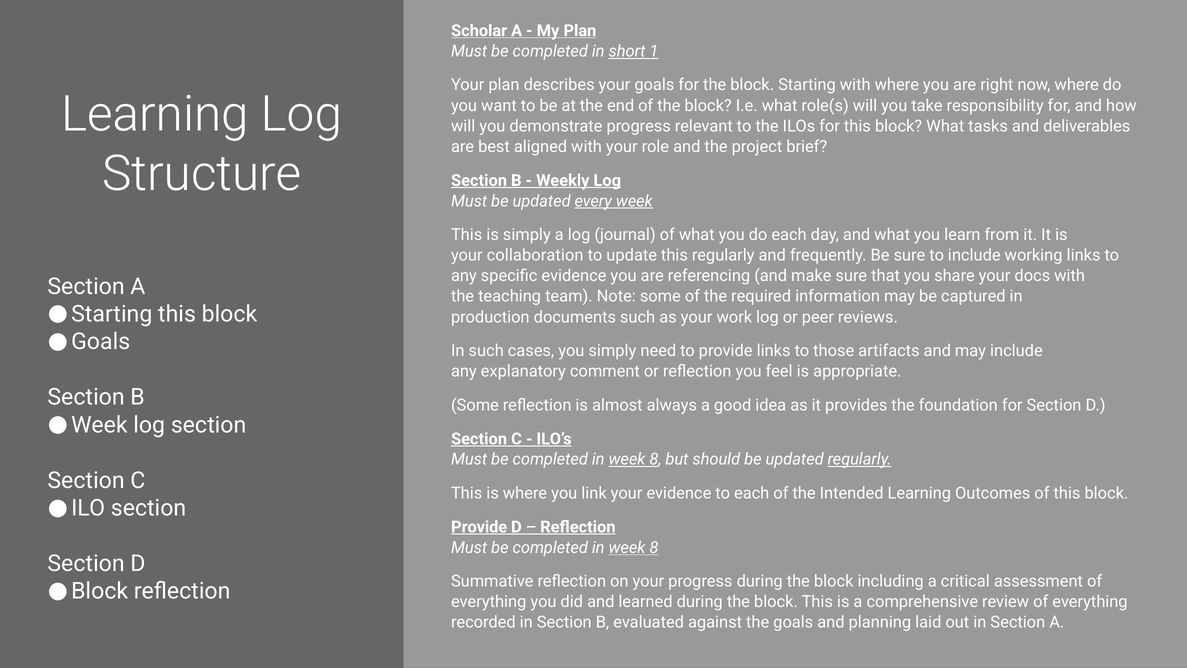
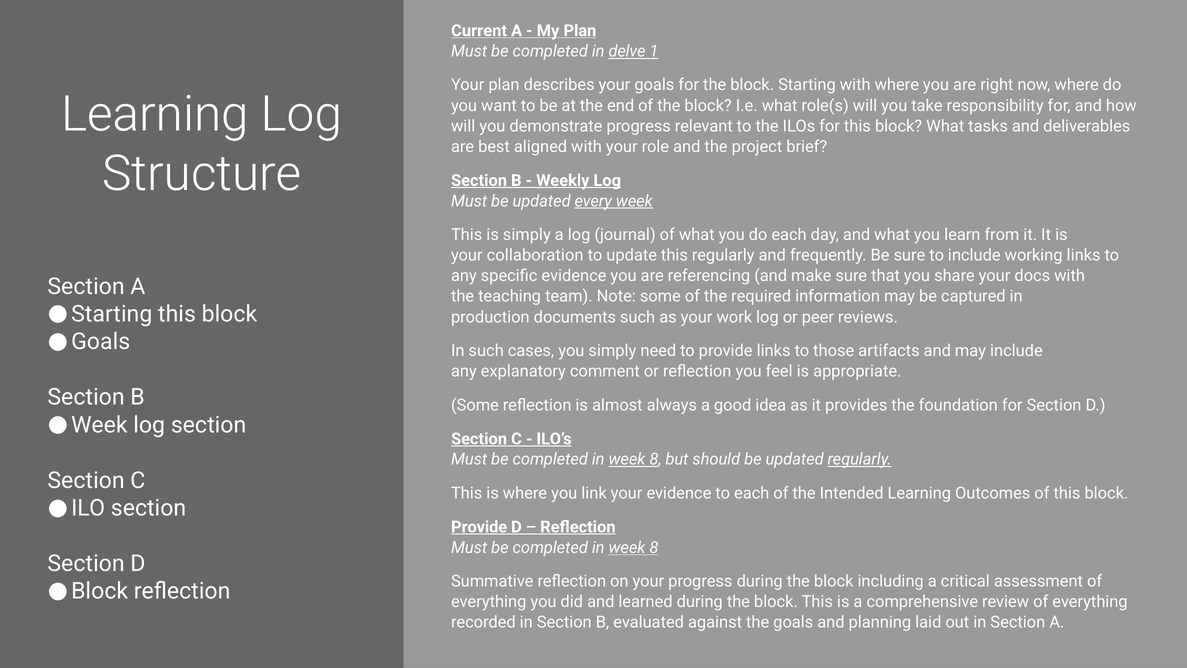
Scholar: Scholar -> Current
short: short -> delve
